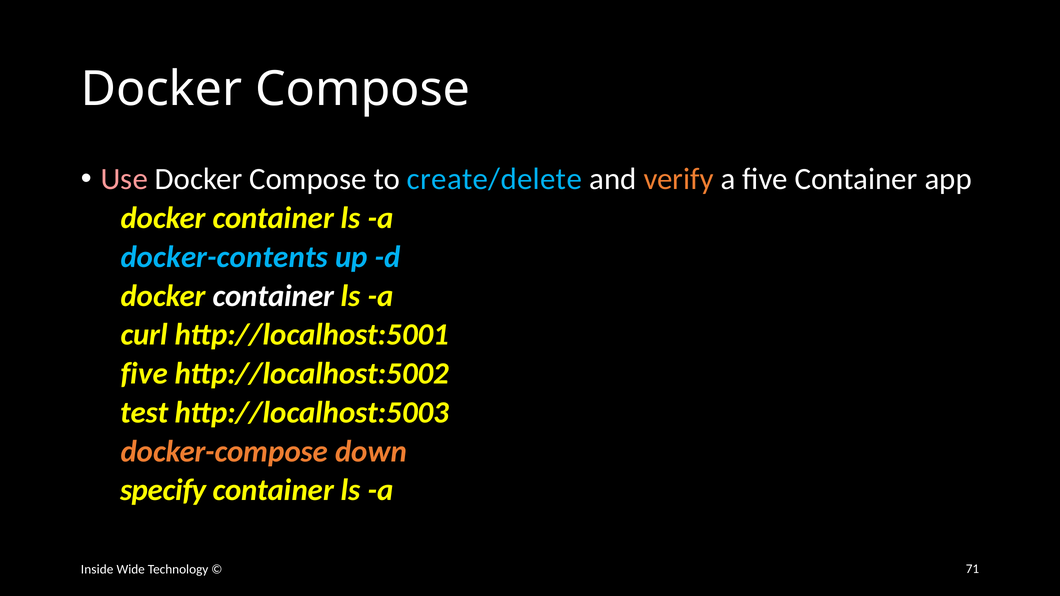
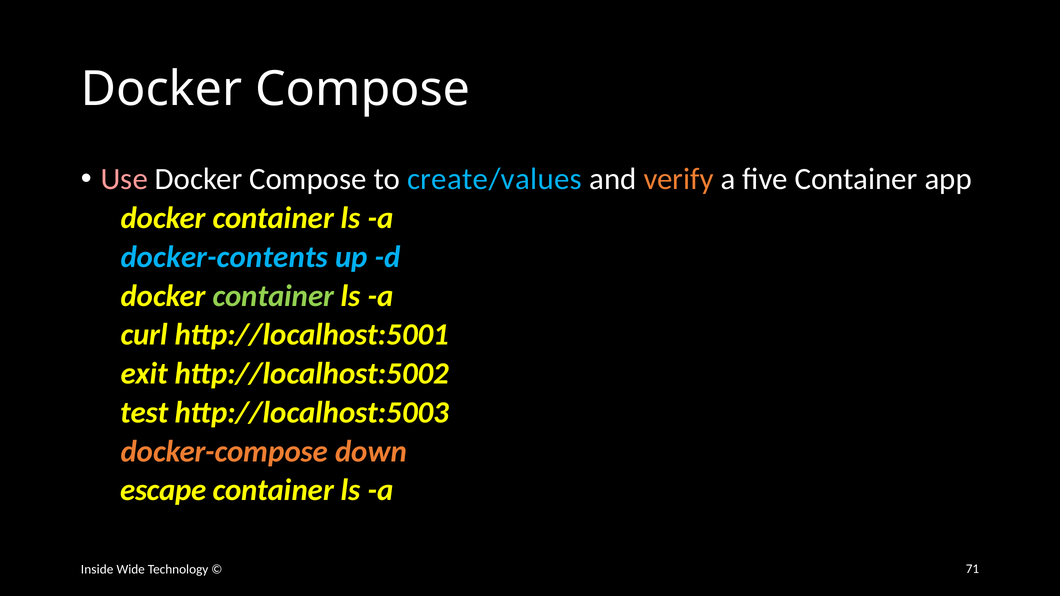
create/delete: create/delete -> create/values
container at (273, 296) colour: white -> light green
five at (144, 374): five -> exit
specify: specify -> escape
